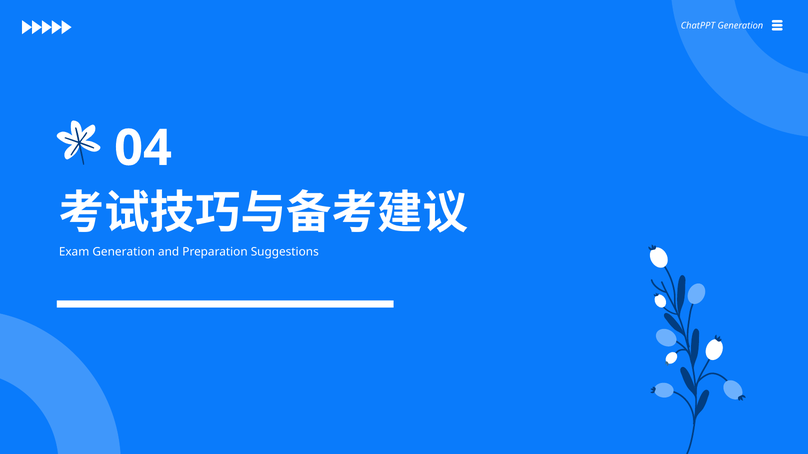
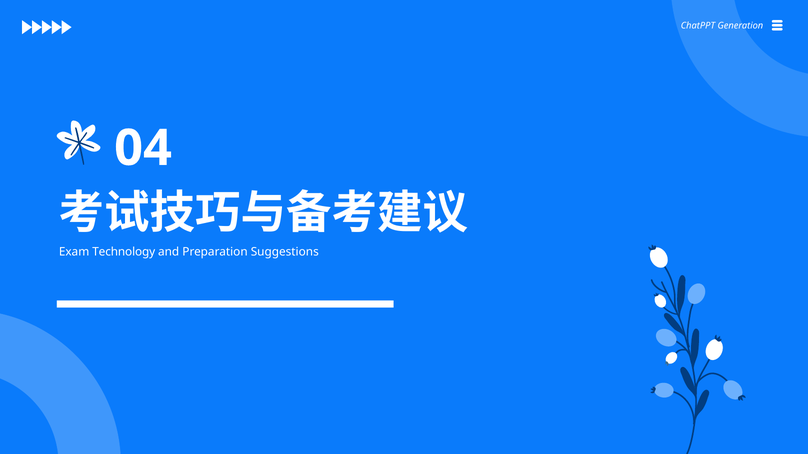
Exam Generation: Generation -> Technology
